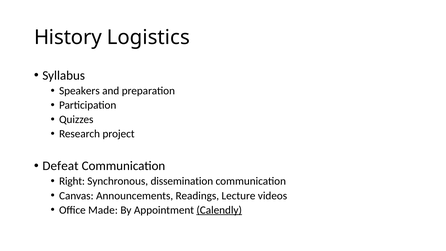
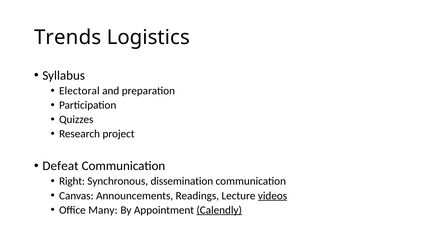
History: History -> Trends
Speakers: Speakers -> Electoral
videos underline: none -> present
Made: Made -> Many
